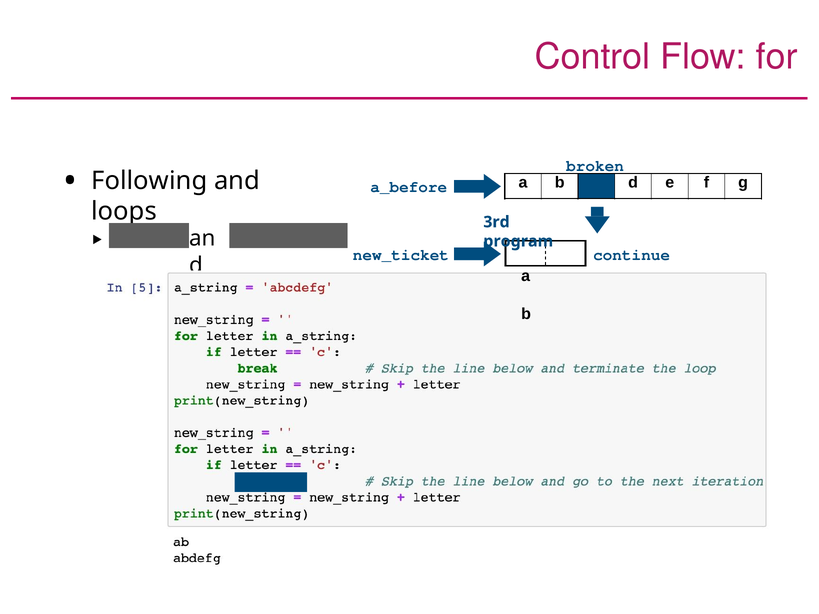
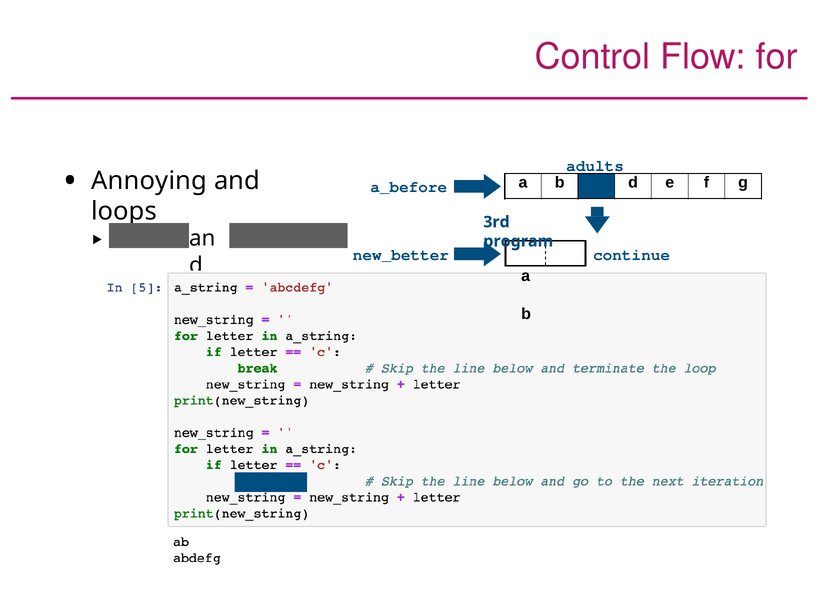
broken: broken -> adults
Following: Following -> Annoying
new_ticket: new_ticket -> new_better
